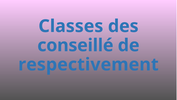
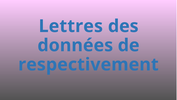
Classes: Classes -> Lettres
conseillé: conseillé -> données
